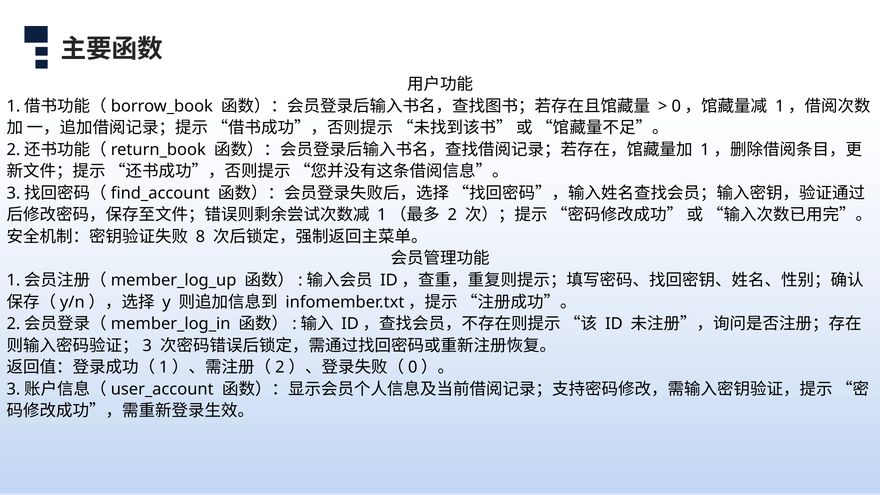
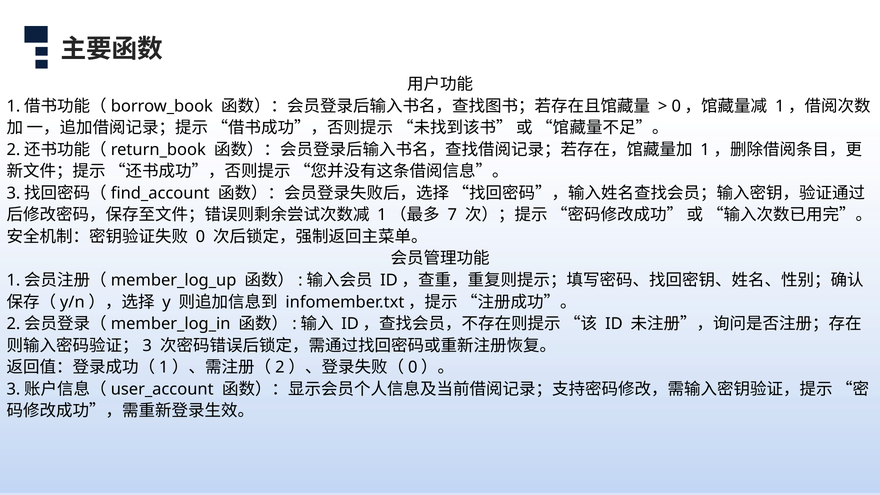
2: 2 -> 7
8: 8 -> 0
